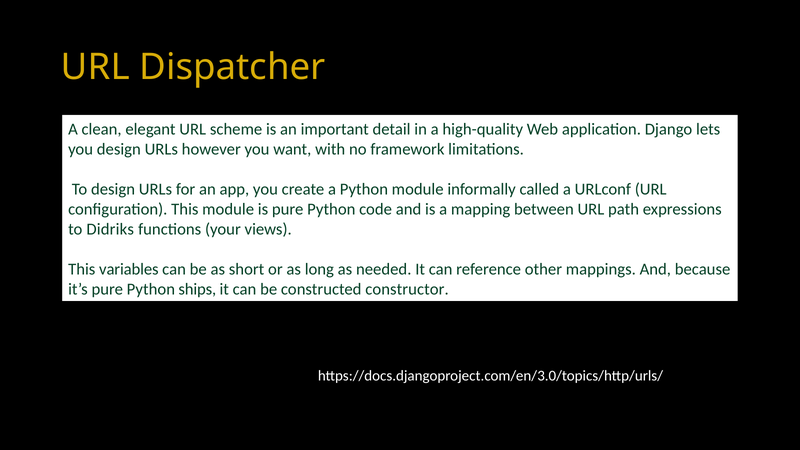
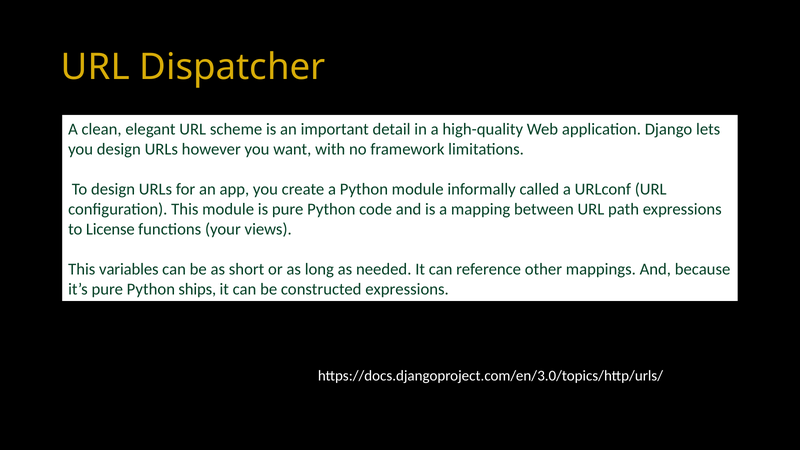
Didriks: Didriks -> License
constructed constructor: constructor -> expressions
